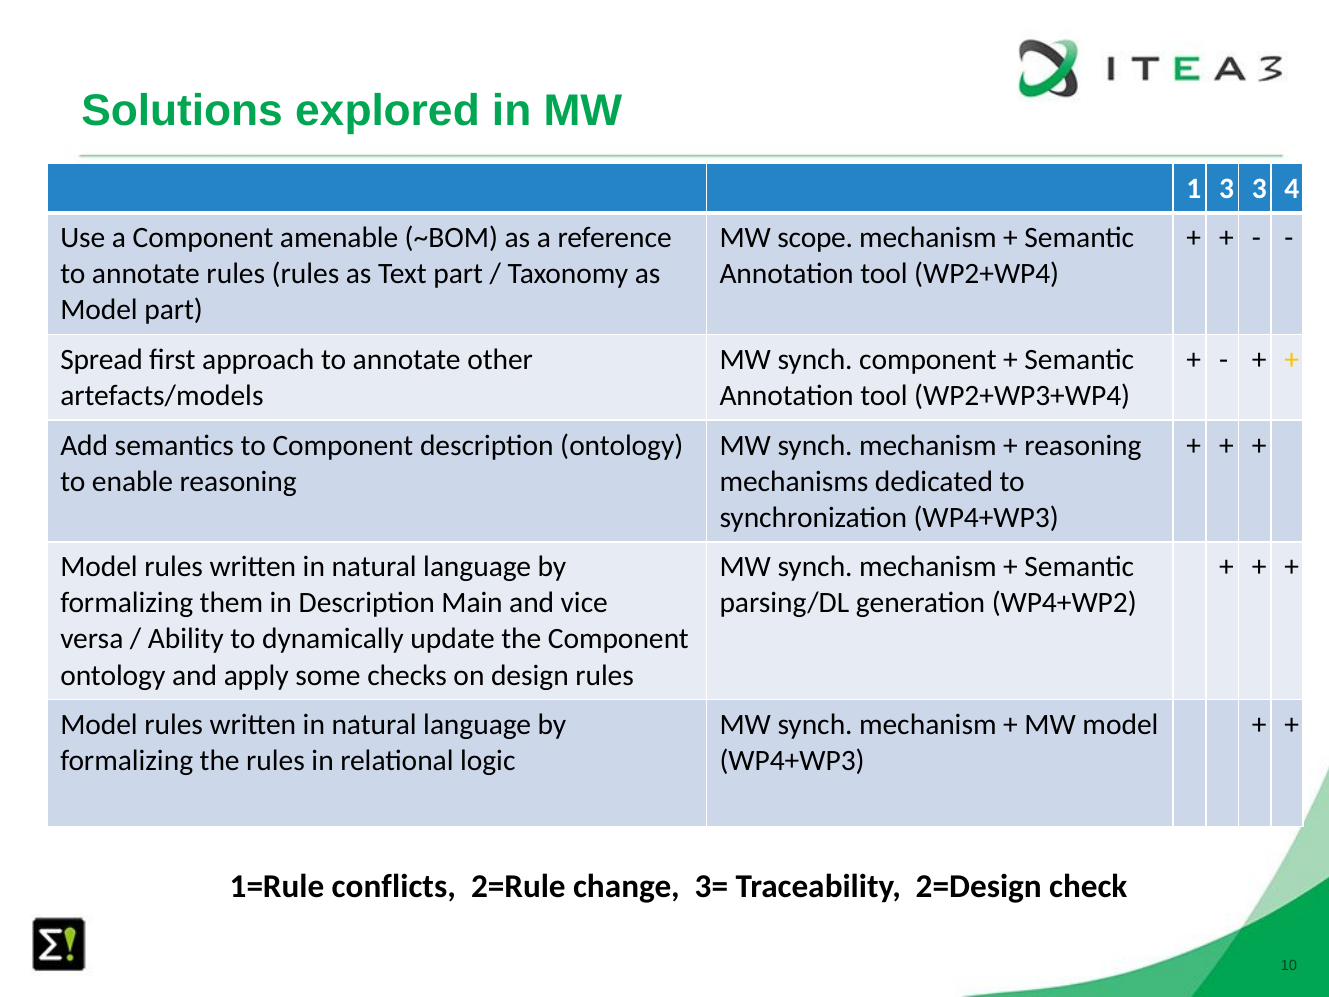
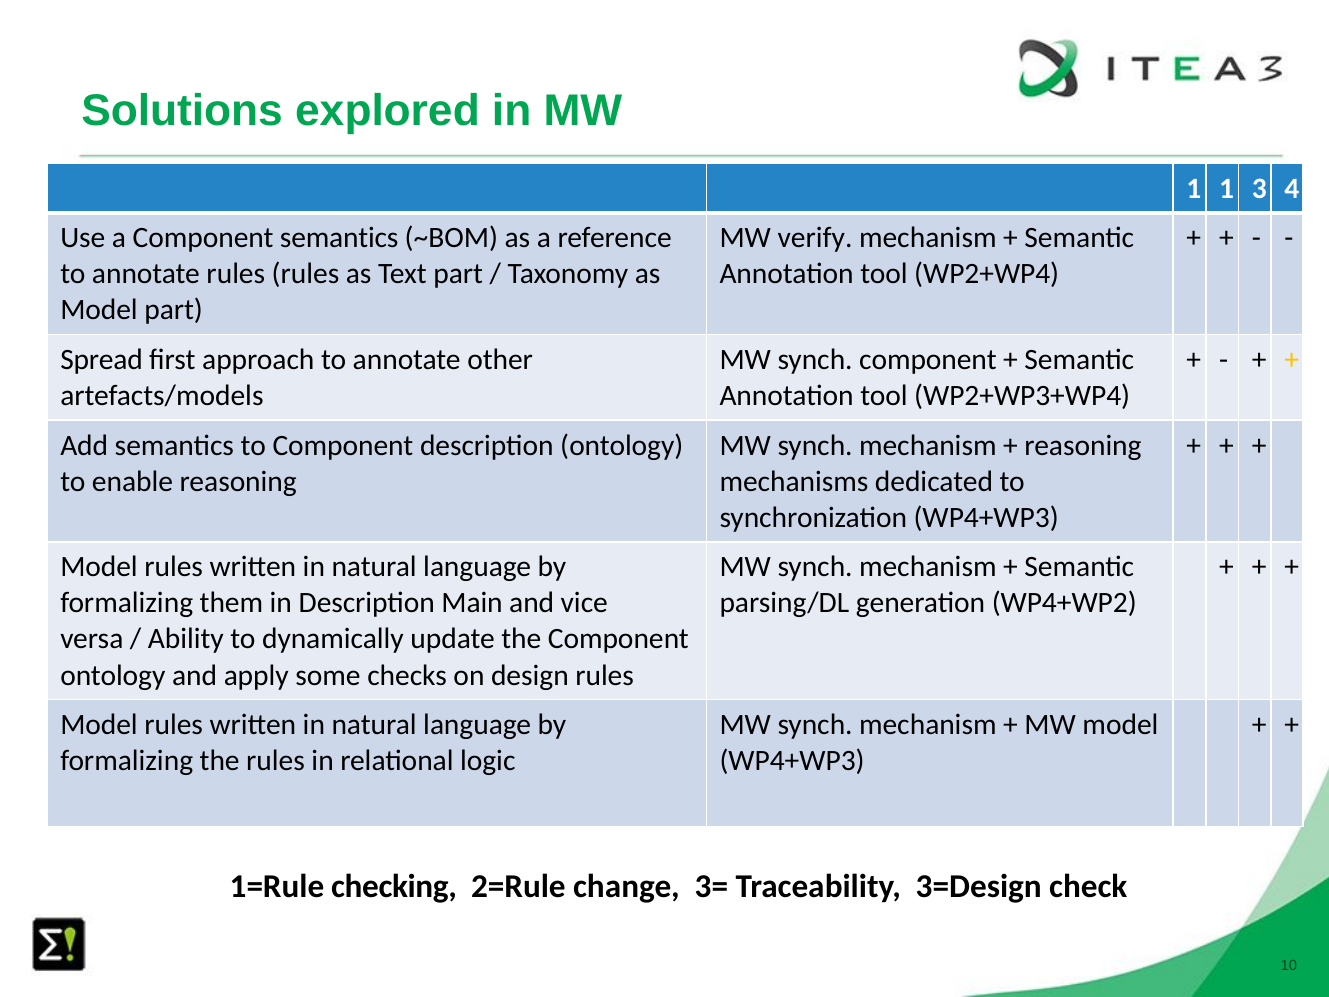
1 3: 3 -> 1
Component amenable: amenable -> semantics
scope: scope -> verify
conflicts: conflicts -> checking
2=Design: 2=Design -> 3=Design
